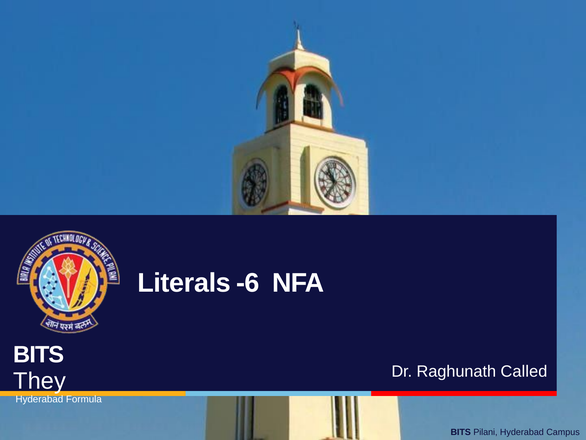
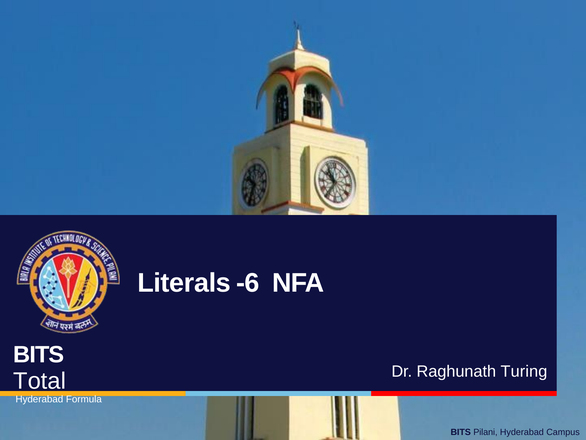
Called: Called -> Turing
They: They -> Total
